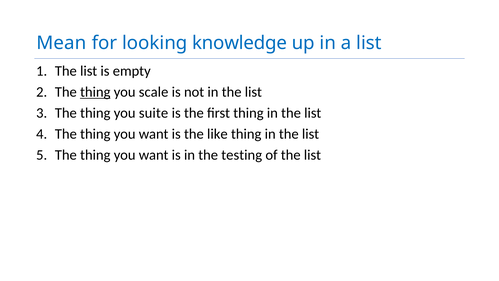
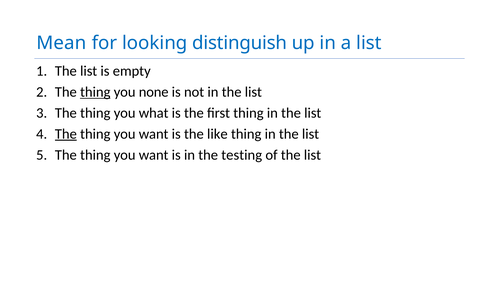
knowledge: knowledge -> distinguish
scale: scale -> none
suite: suite -> what
The at (66, 134) underline: none -> present
